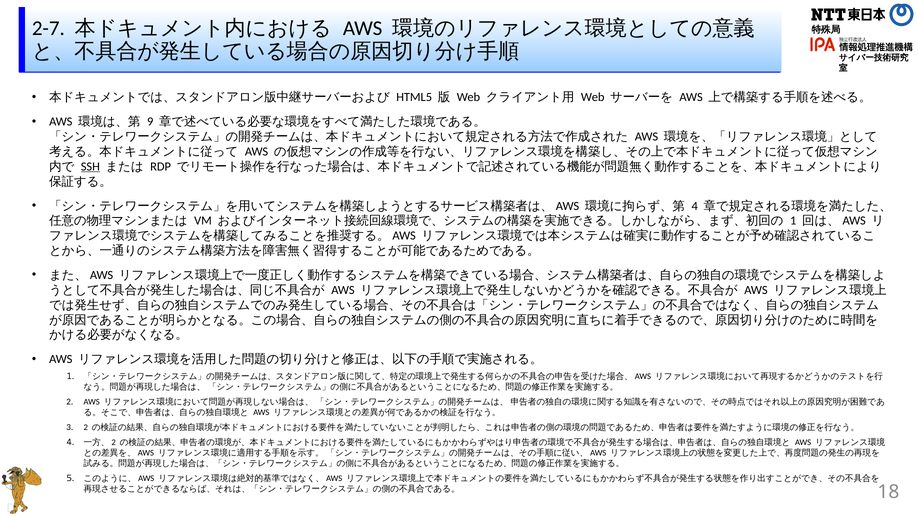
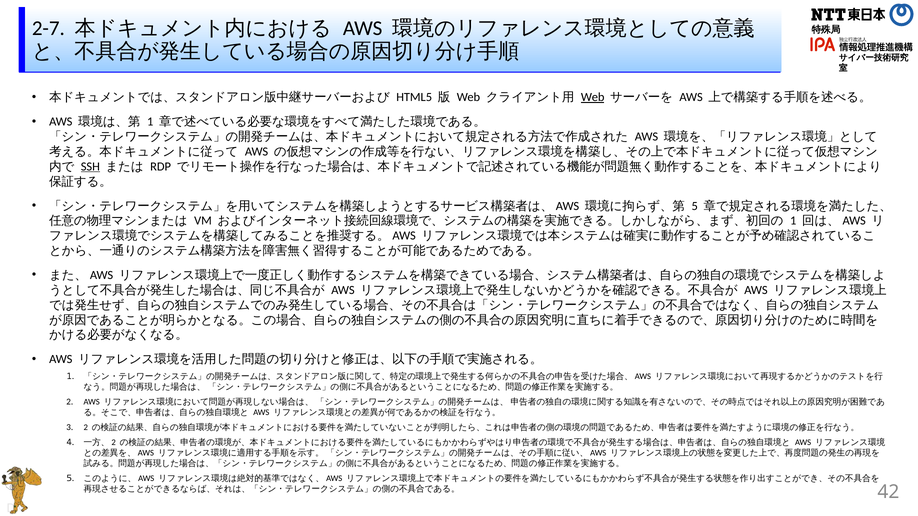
Web at (593, 97) underline: none -> present
9 at (150, 122): 9 -> 1
4 at (695, 206): 4 -> 5
18: 18 -> 42
